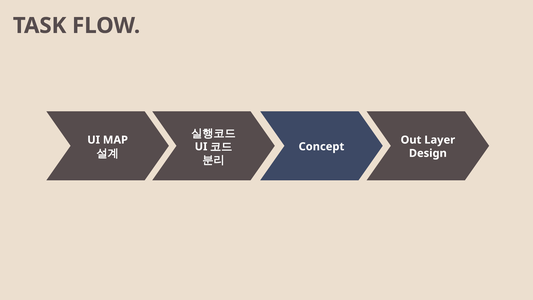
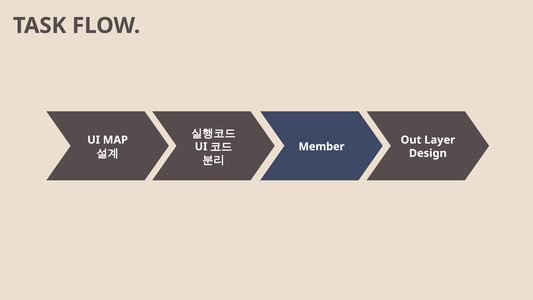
Concept: Concept -> Member
